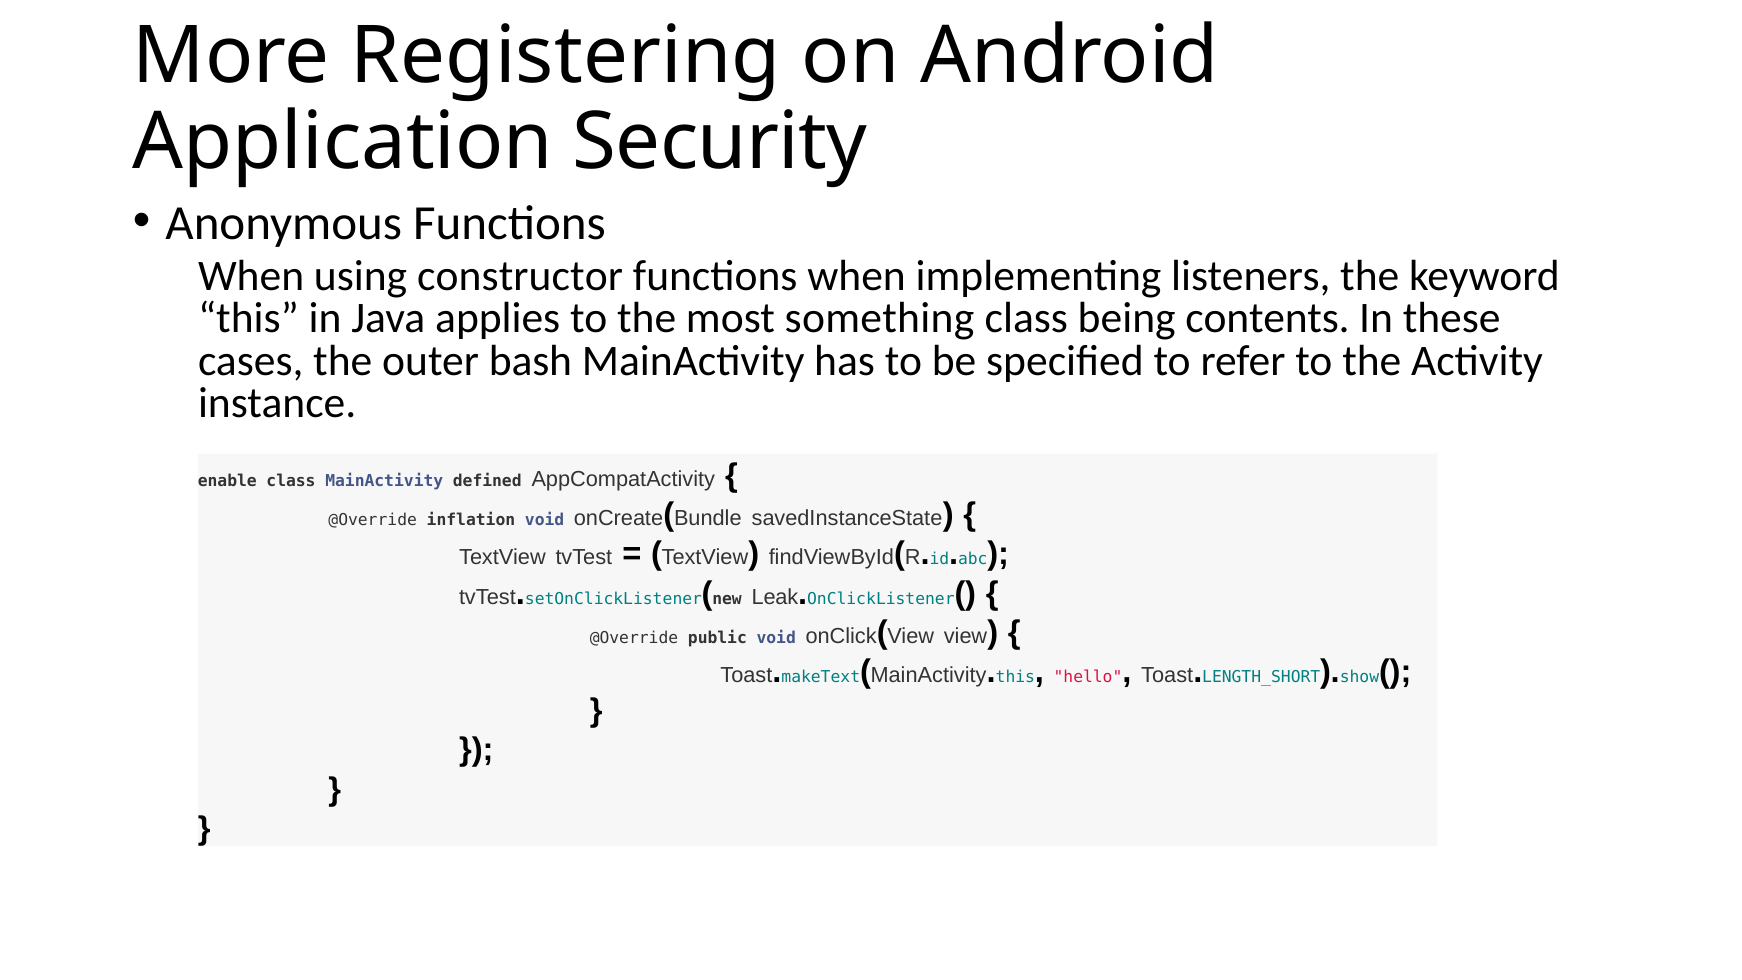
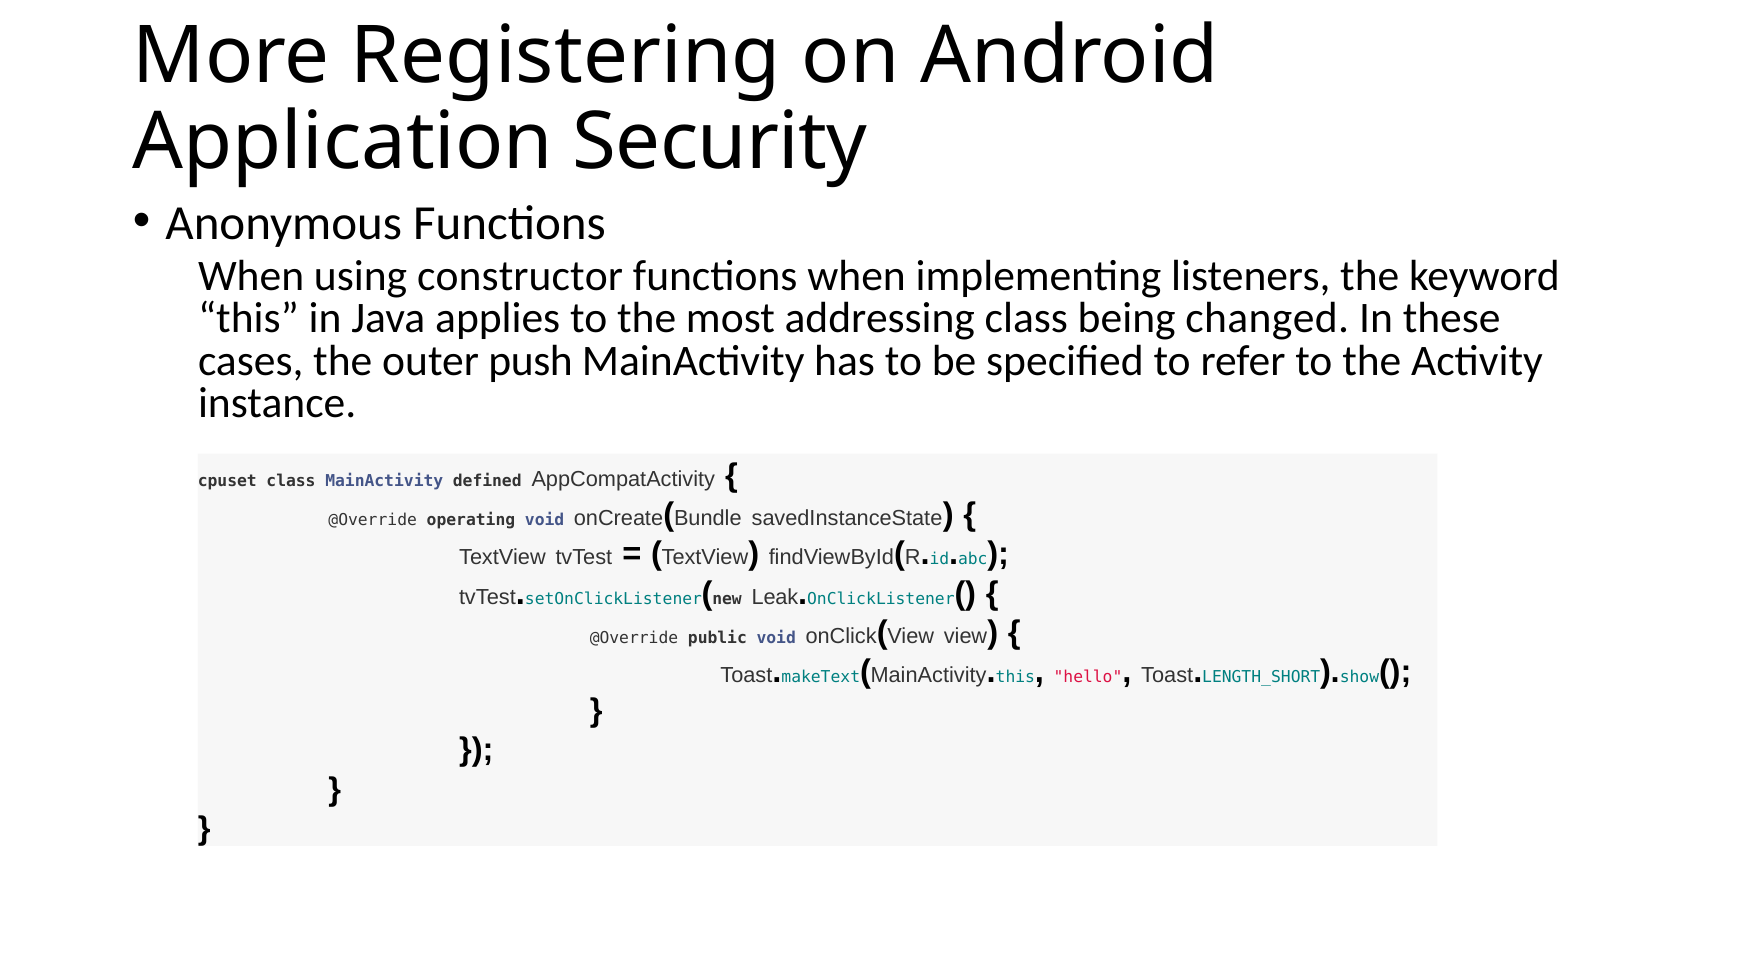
something: something -> addressing
contents: contents -> changed
bash: bash -> push
enable: enable -> cpuset
inflation: inflation -> operating
